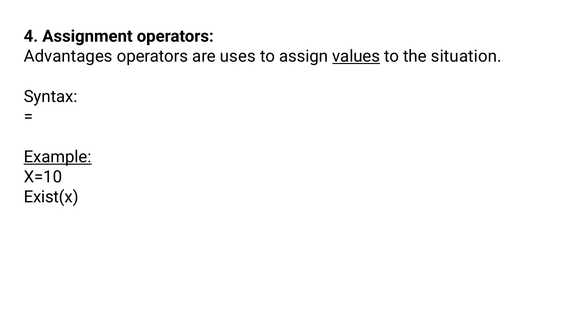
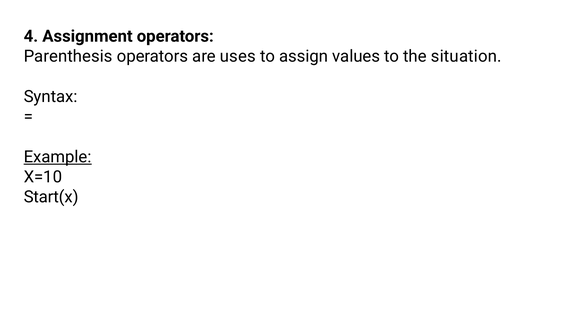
Advantages: Advantages -> Parenthesis
values underline: present -> none
Exist(x: Exist(x -> Start(x
